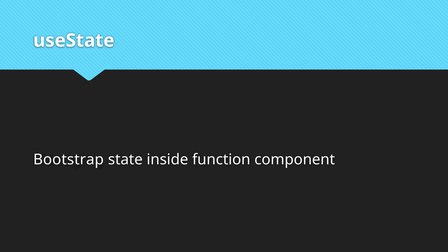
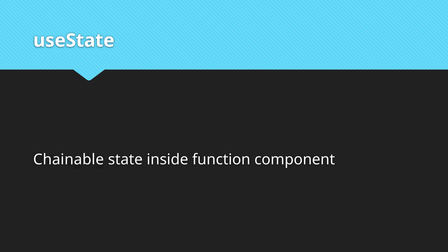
Bootstrap: Bootstrap -> Chainable
